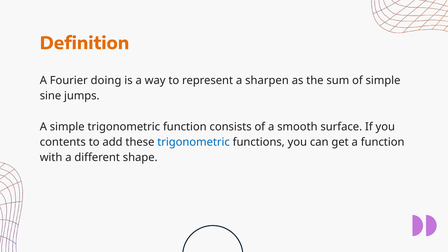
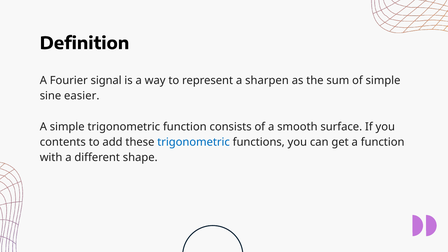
Definition colour: orange -> black
doing: doing -> signal
jumps: jumps -> easier
